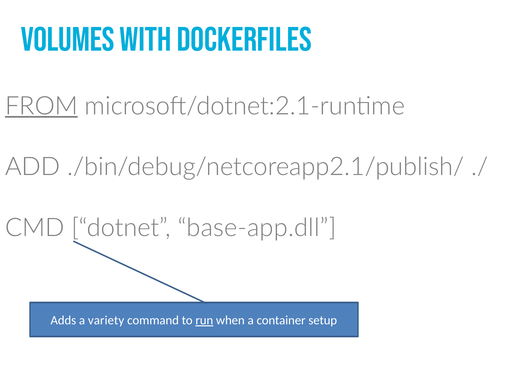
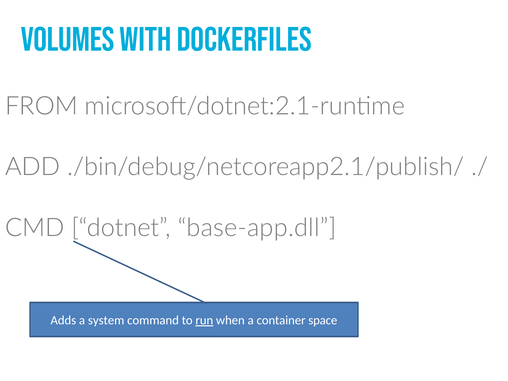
FROM underline: present -> none
variety: variety -> system
setup: setup -> space
